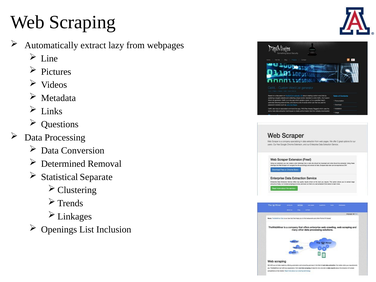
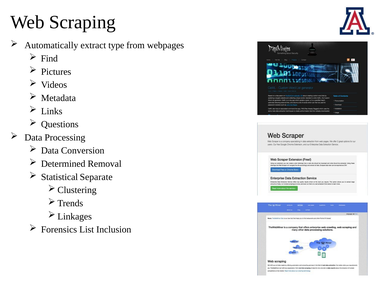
lazy: lazy -> type
Line: Line -> Find
Openings: Openings -> Forensics
